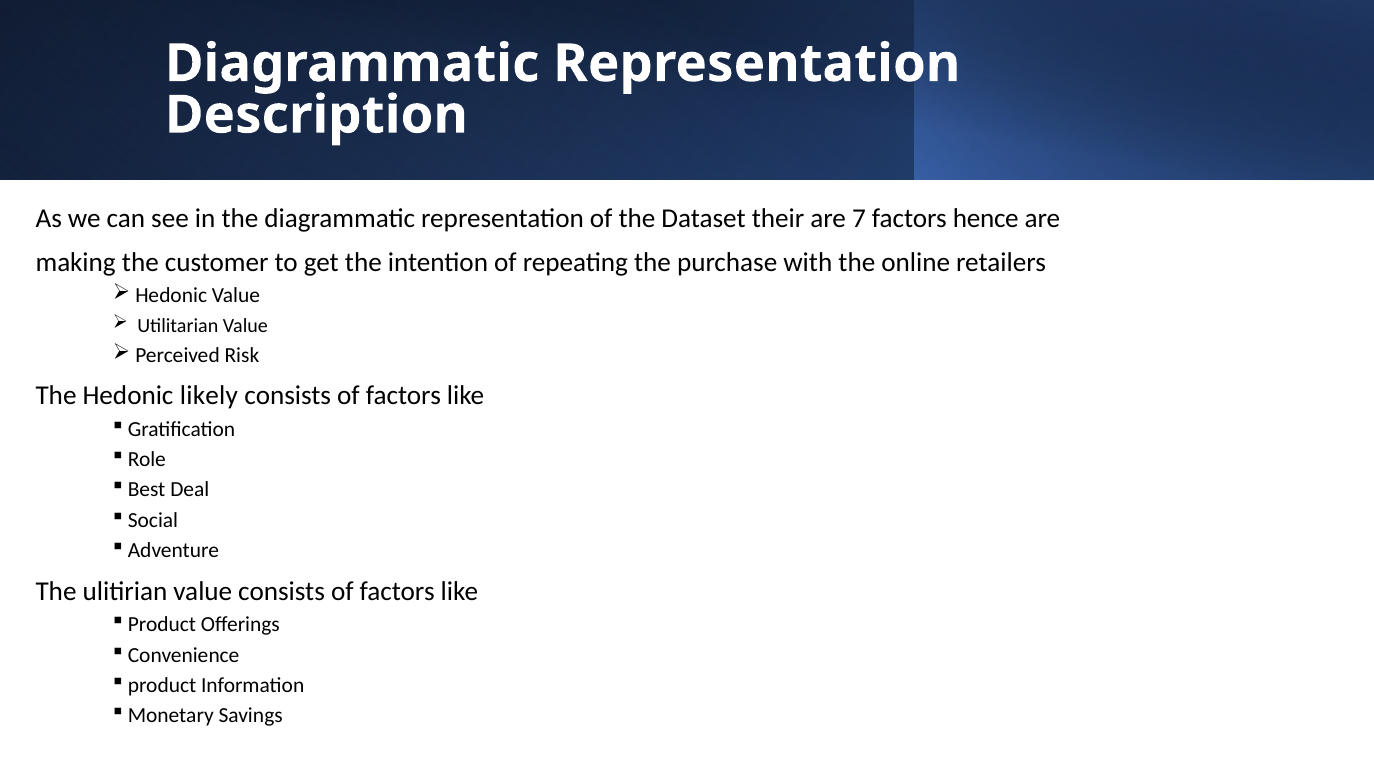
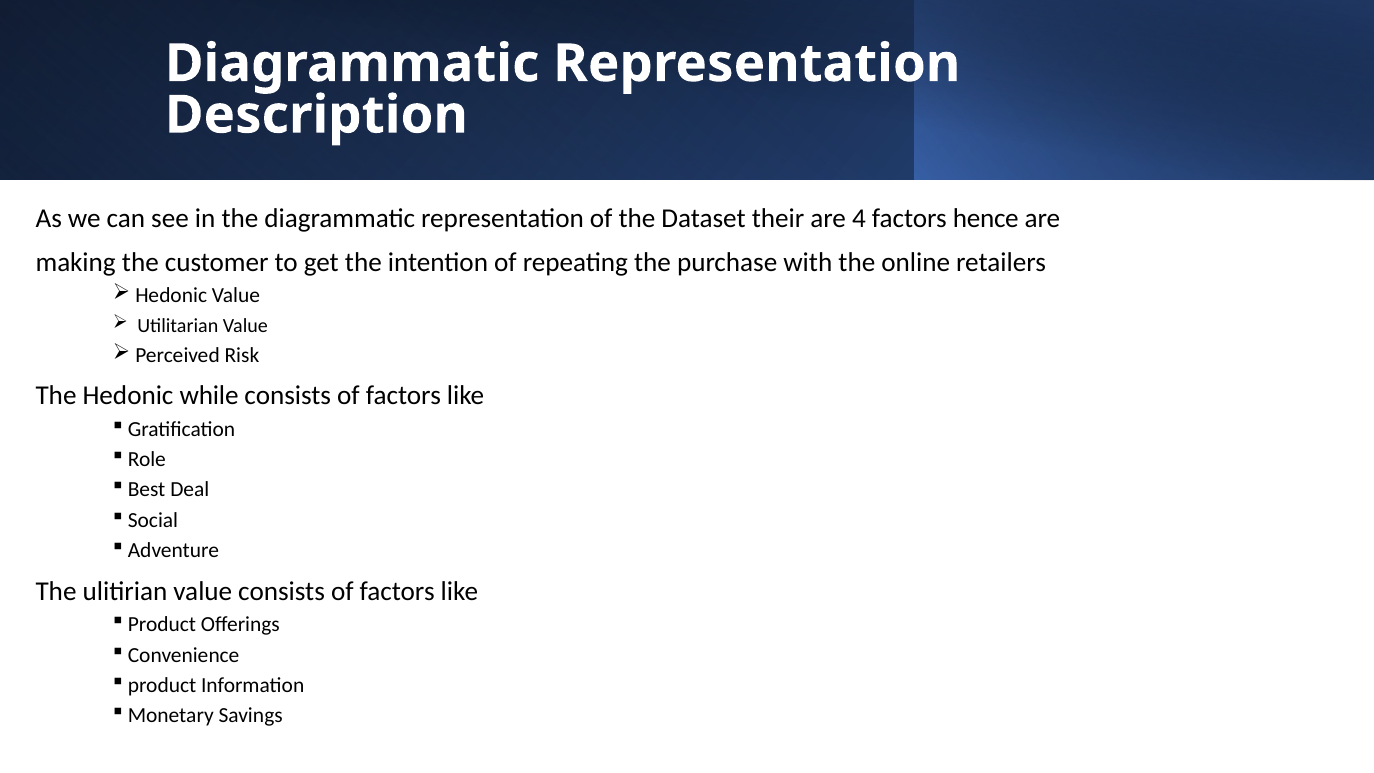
7: 7 -> 4
likely: likely -> while
